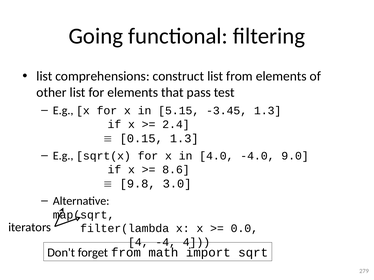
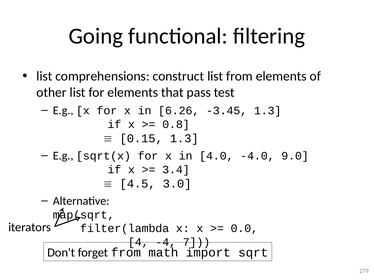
5.15: 5.15 -> 6.26
2.4: 2.4 -> 0.8
8.6: 8.6 -> 3.4
9.8: 9.8 -> 4.5
-4 4: 4 -> 7
